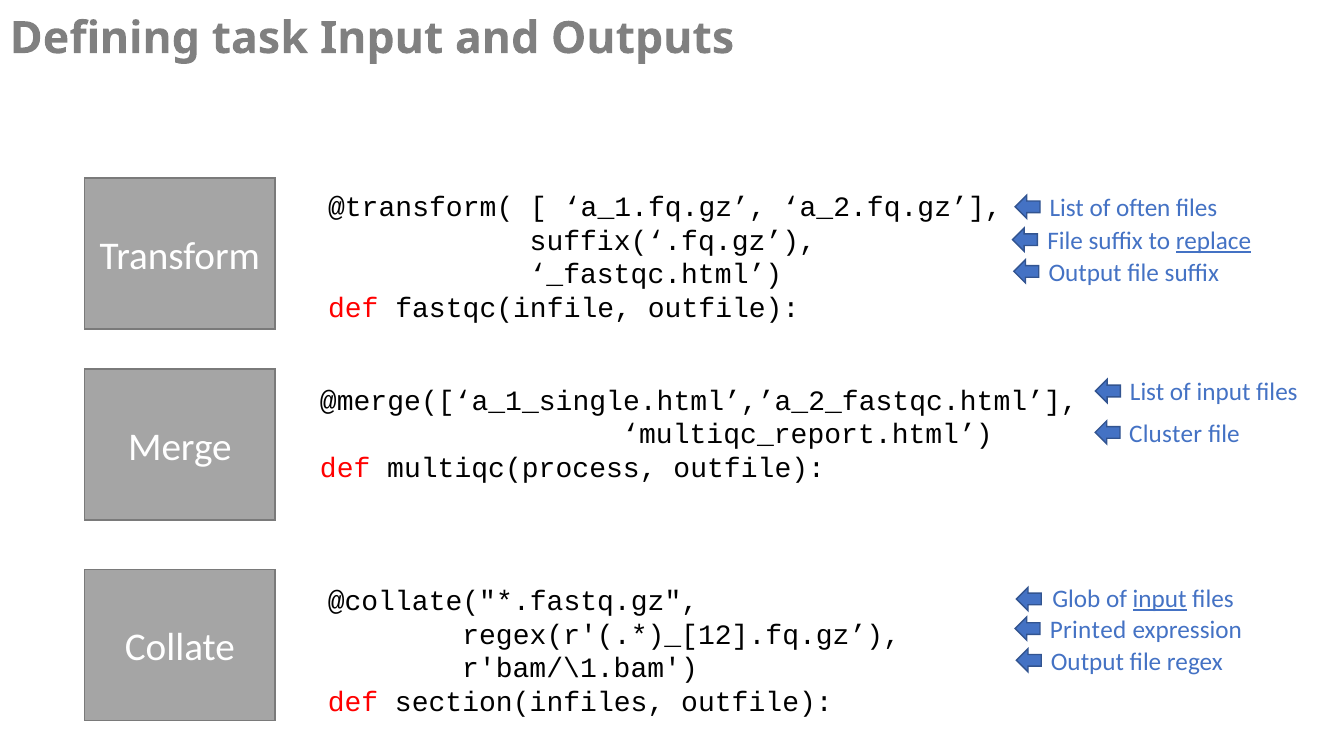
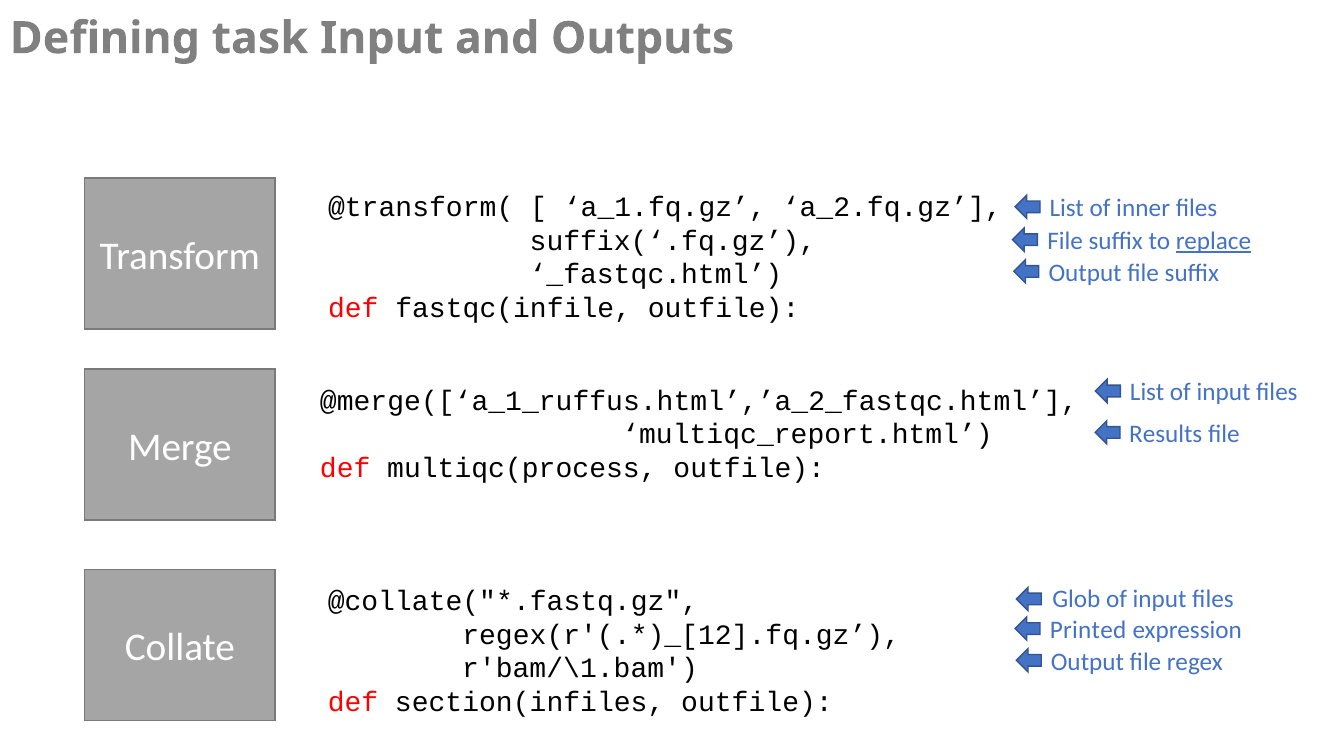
often: often -> inner
@merge([‘a_1_single.html’,’a_2_fastqc.html: @merge([‘a_1_single.html’,’a_2_fastqc.html -> @merge([‘a_1_ruffus.html’,’a_2_fastqc.html
Cluster: Cluster -> Results
input at (1160, 599) underline: present -> none
